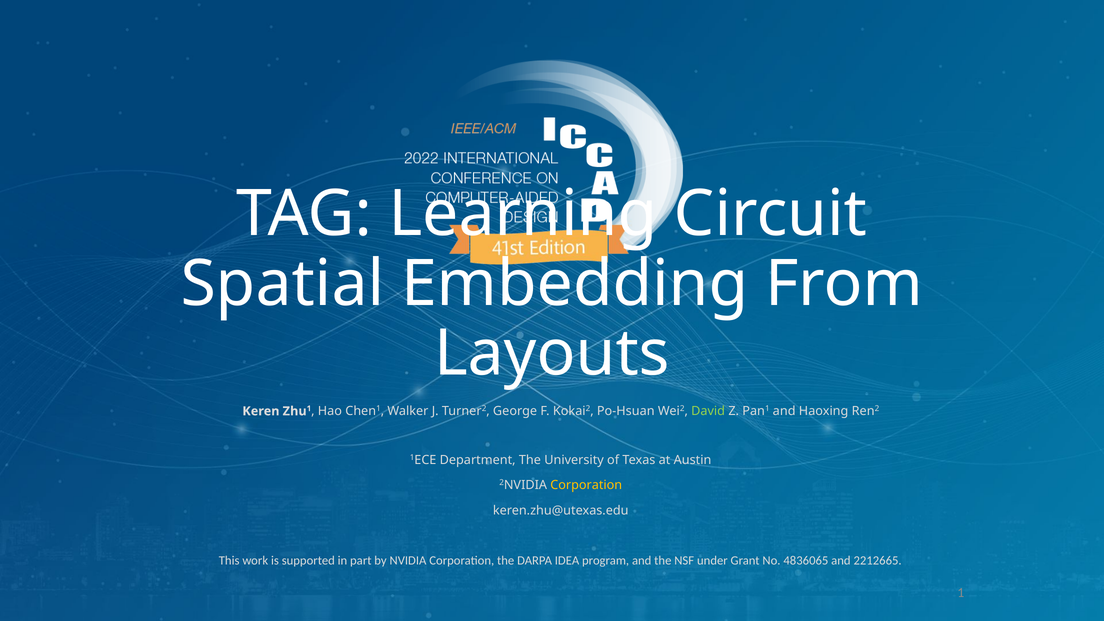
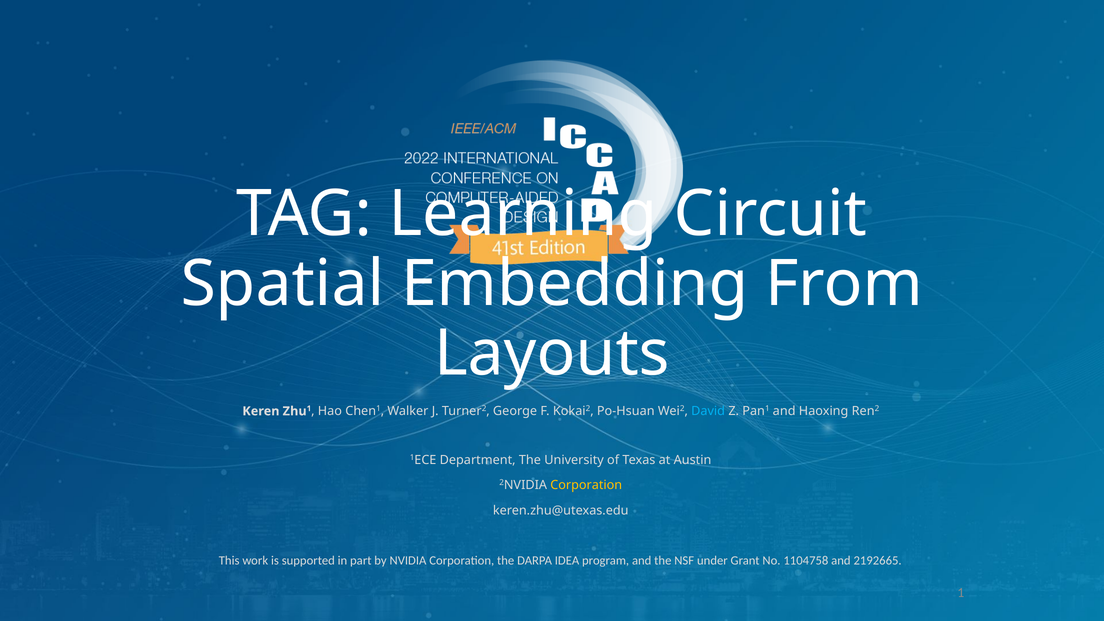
David colour: light green -> light blue
4836065: 4836065 -> 1104758
2212665: 2212665 -> 2192665
